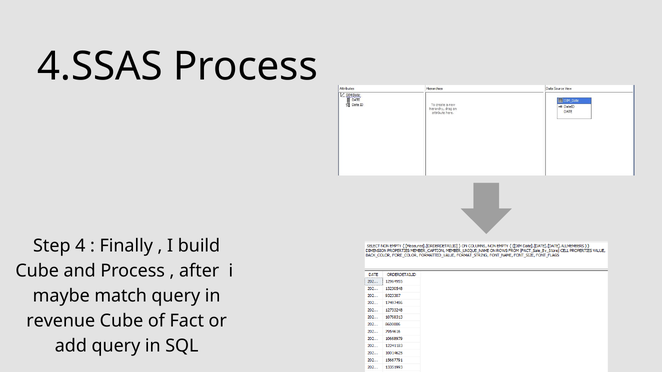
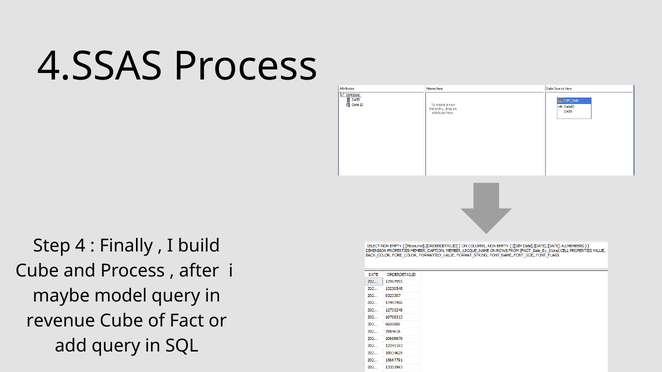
match: match -> model
